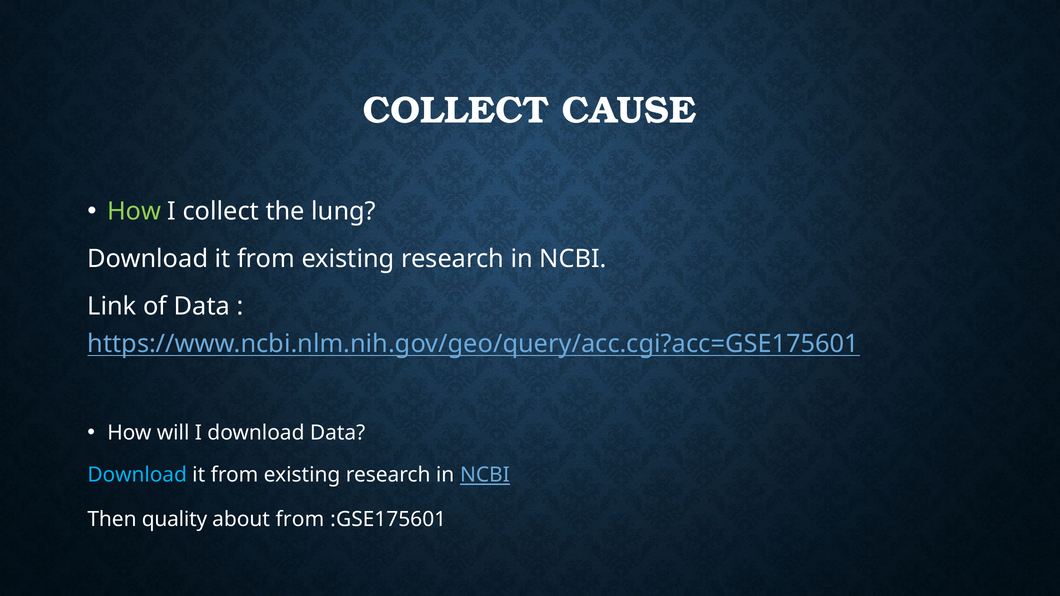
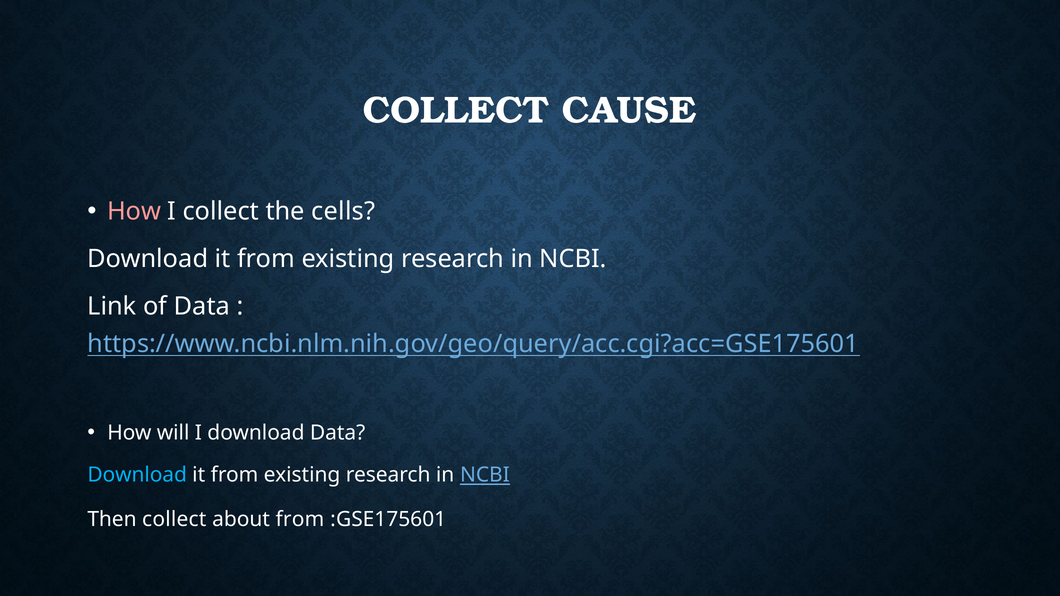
How at (134, 212) colour: light green -> pink
lung: lung -> cells
Then quality: quality -> collect
